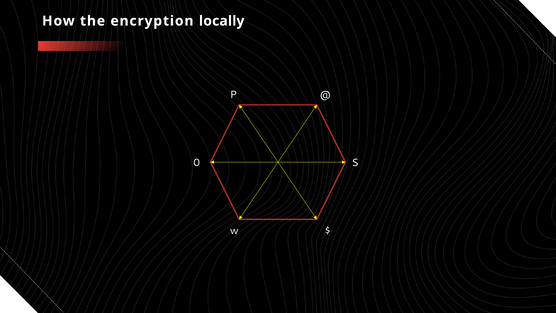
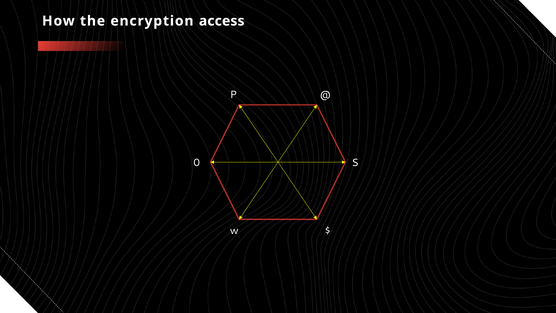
locally: locally -> access
